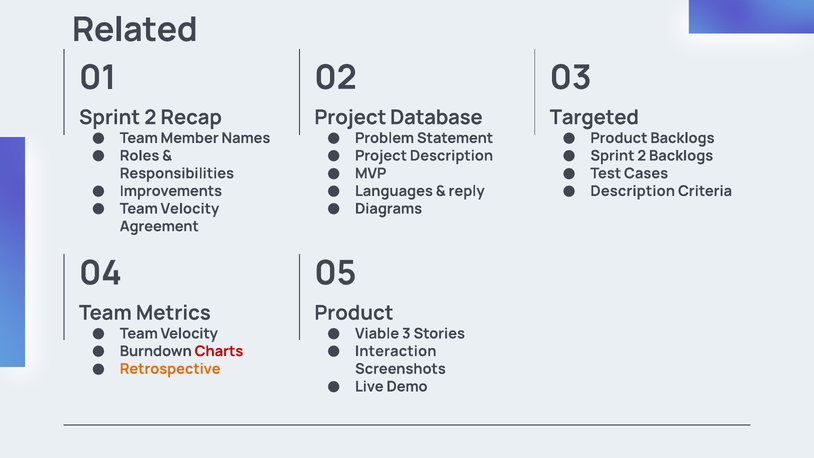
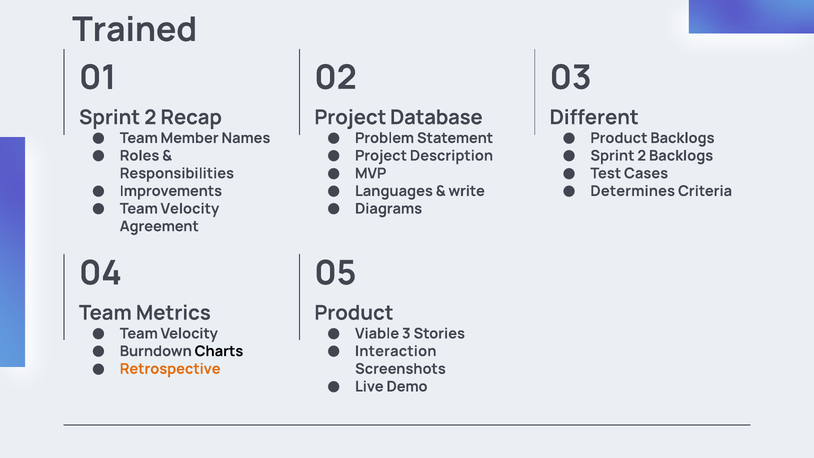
Related: Related -> Trained
Targeted: Targeted -> Different
reply: reply -> write
Description at (633, 191): Description -> Determines
Charts colour: red -> black
